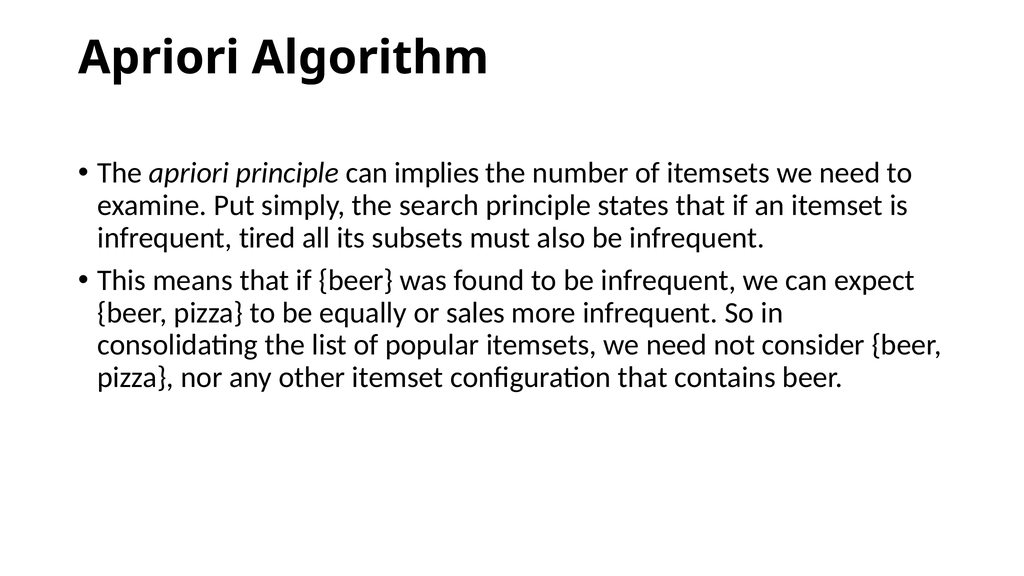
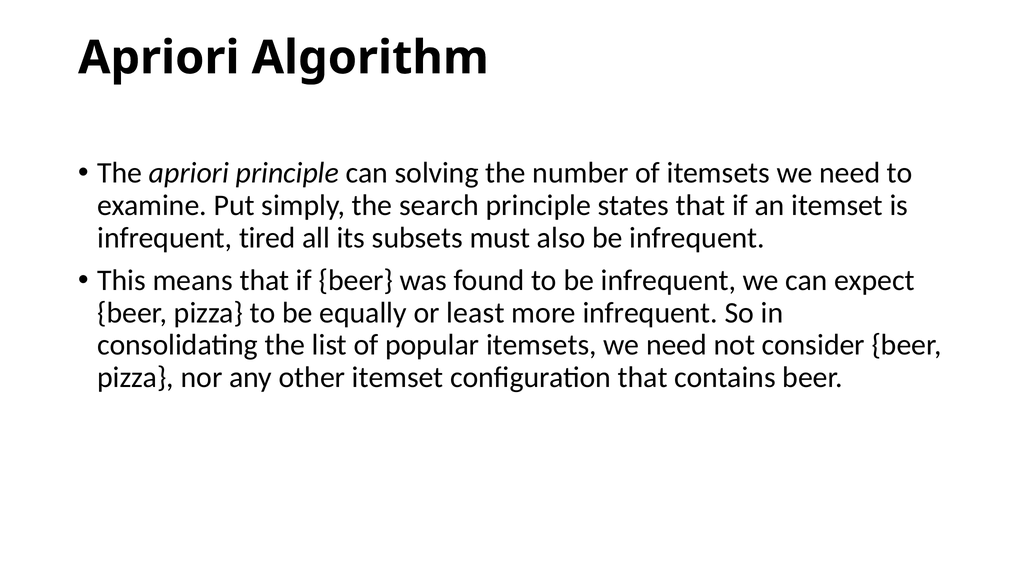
implies: implies -> solving
sales: sales -> least
